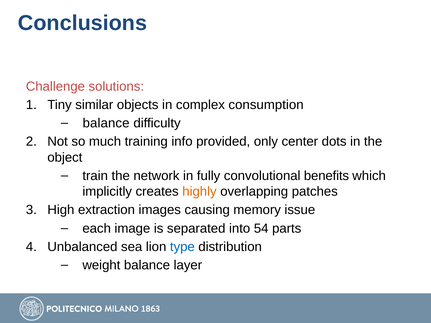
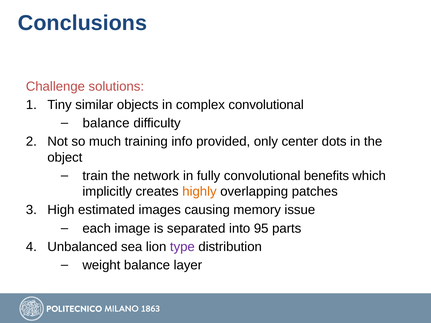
complex consumption: consumption -> convolutional
extraction: extraction -> estimated
54: 54 -> 95
type colour: blue -> purple
